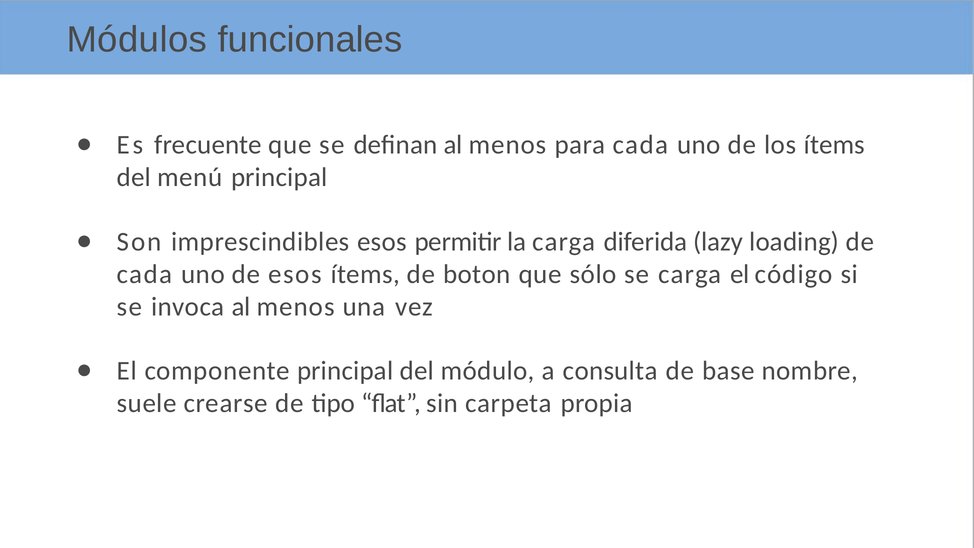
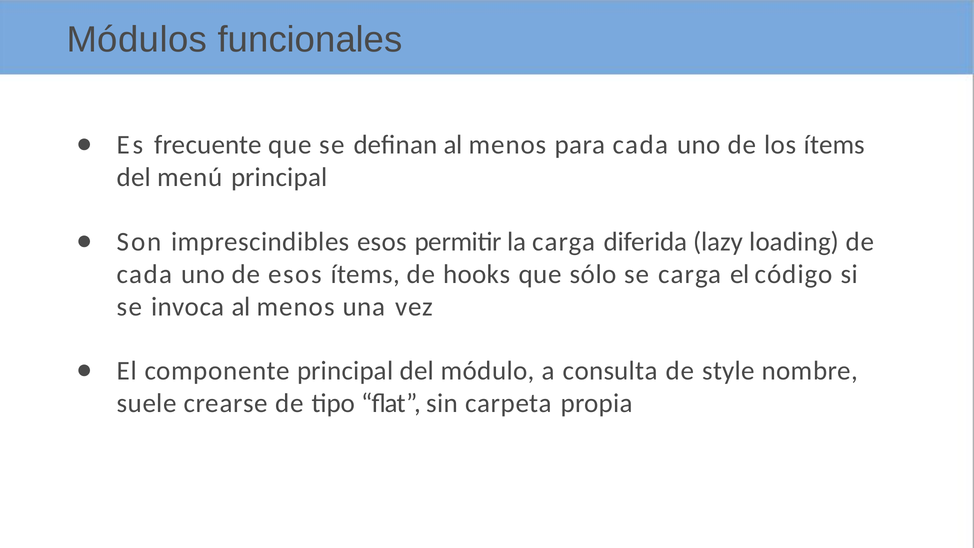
boton: boton -> hooks
base: base -> style
